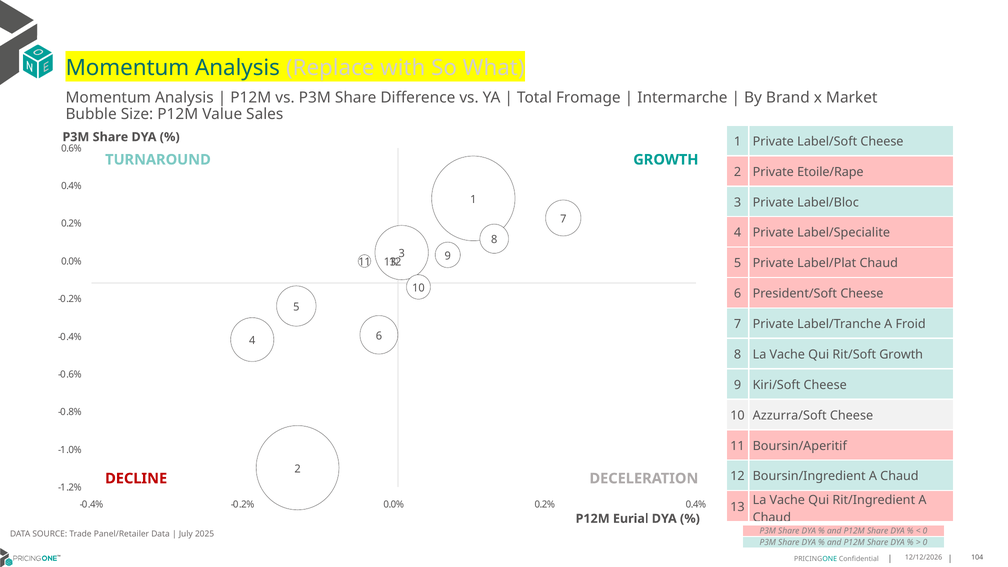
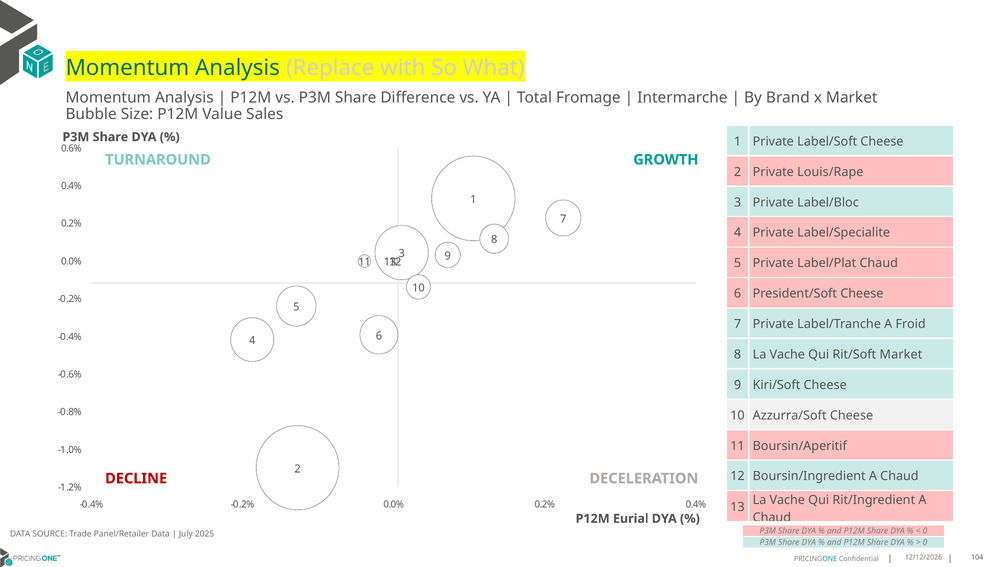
Etoile/Rape: Etoile/Rape -> Louis/Rape
Rit/Soft Growth: Growth -> Market
